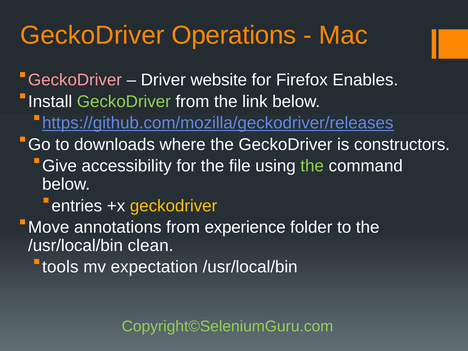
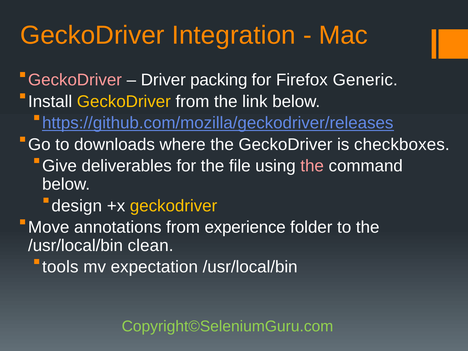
Operations: Operations -> Integration
website: website -> packing
Enables: Enables -> Generic
GeckoDriver at (124, 101) colour: light green -> yellow
constructors: constructors -> checkboxes
accessibility: accessibility -> deliverables
the at (312, 166) colour: light green -> pink
entries: entries -> design
